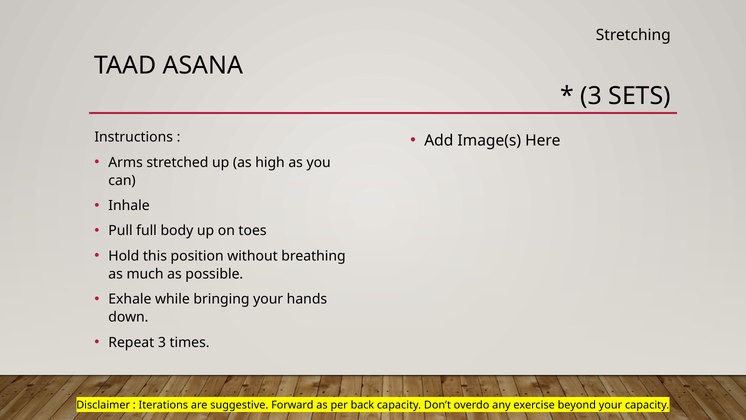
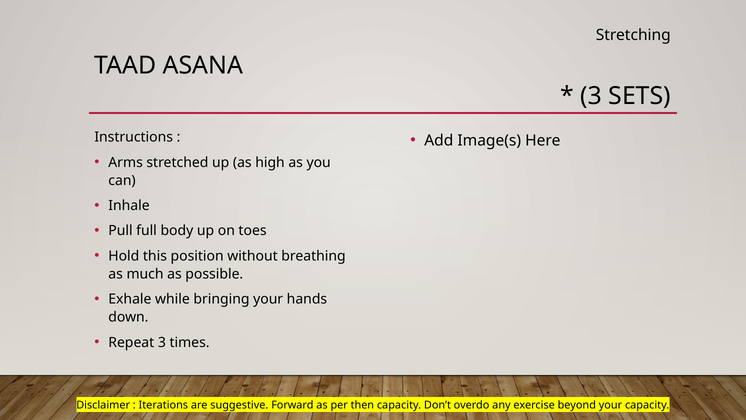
back: back -> then
